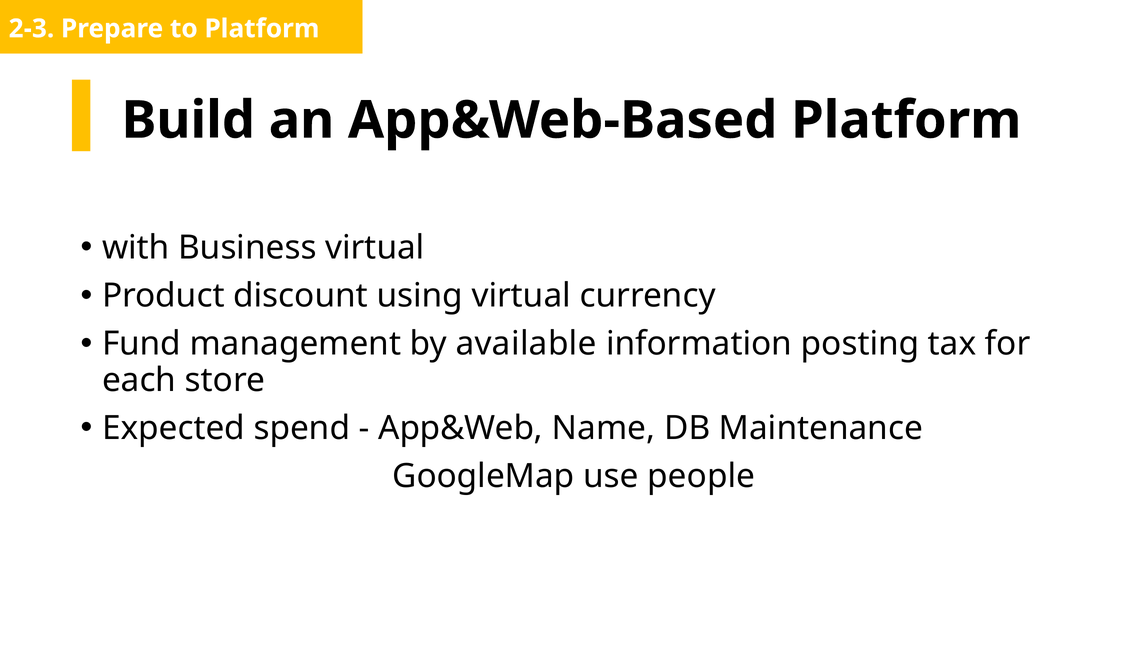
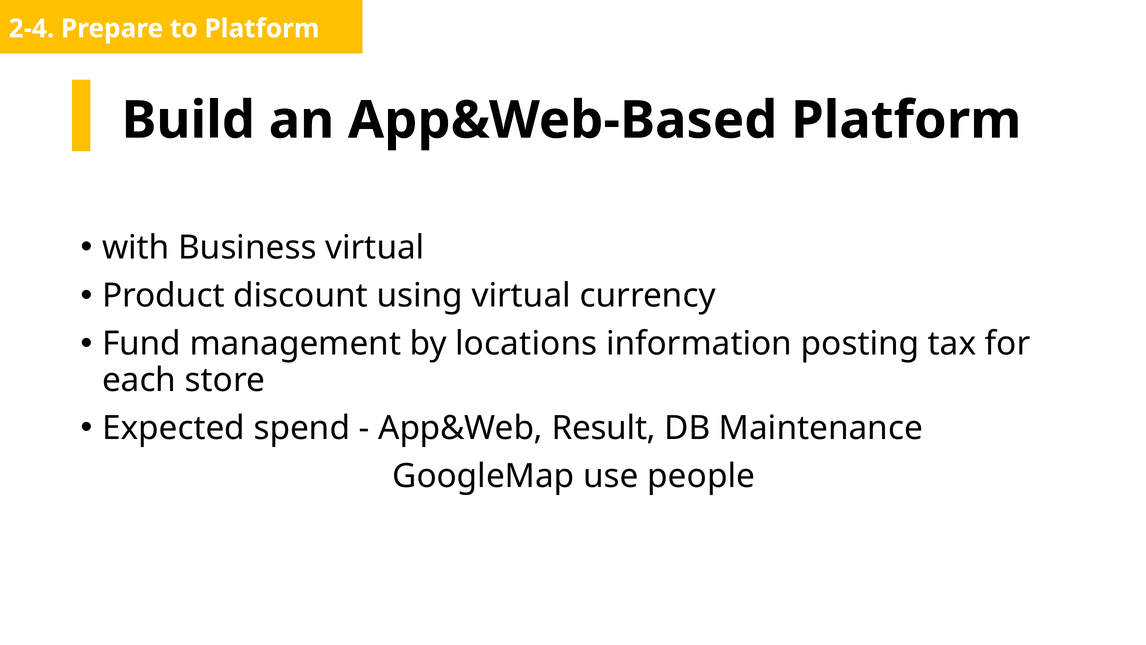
2-3: 2-3 -> 2-4
available: available -> locations
Name: Name -> Result
